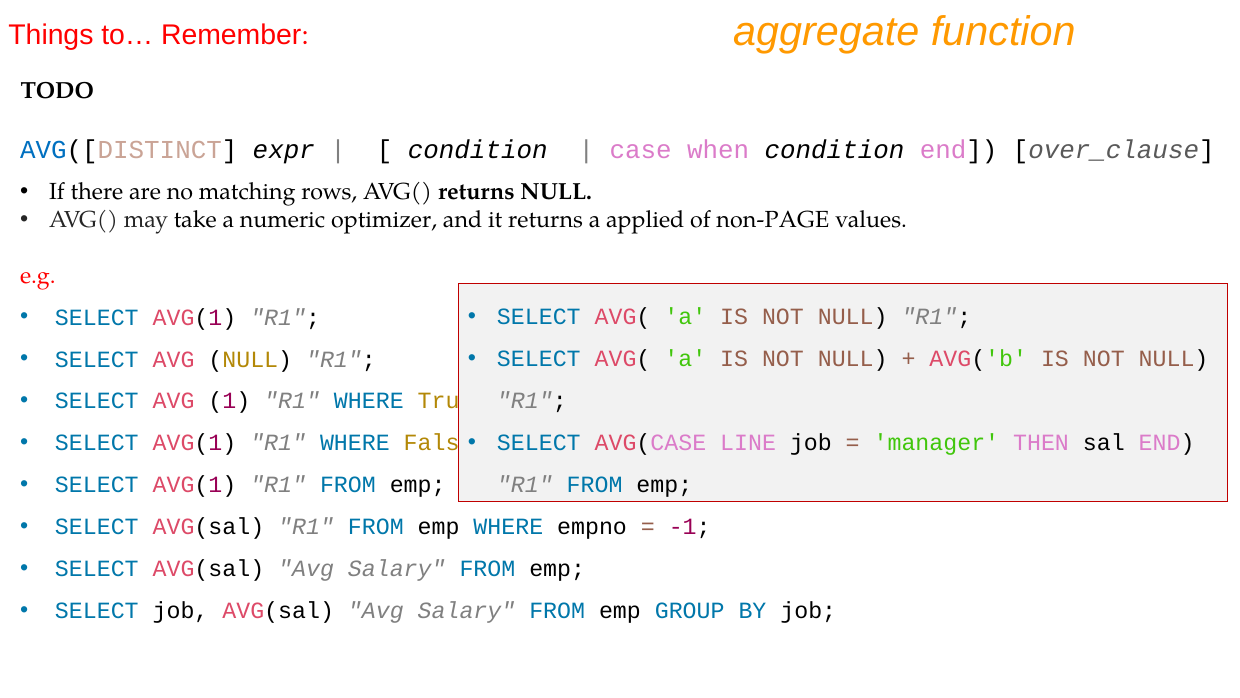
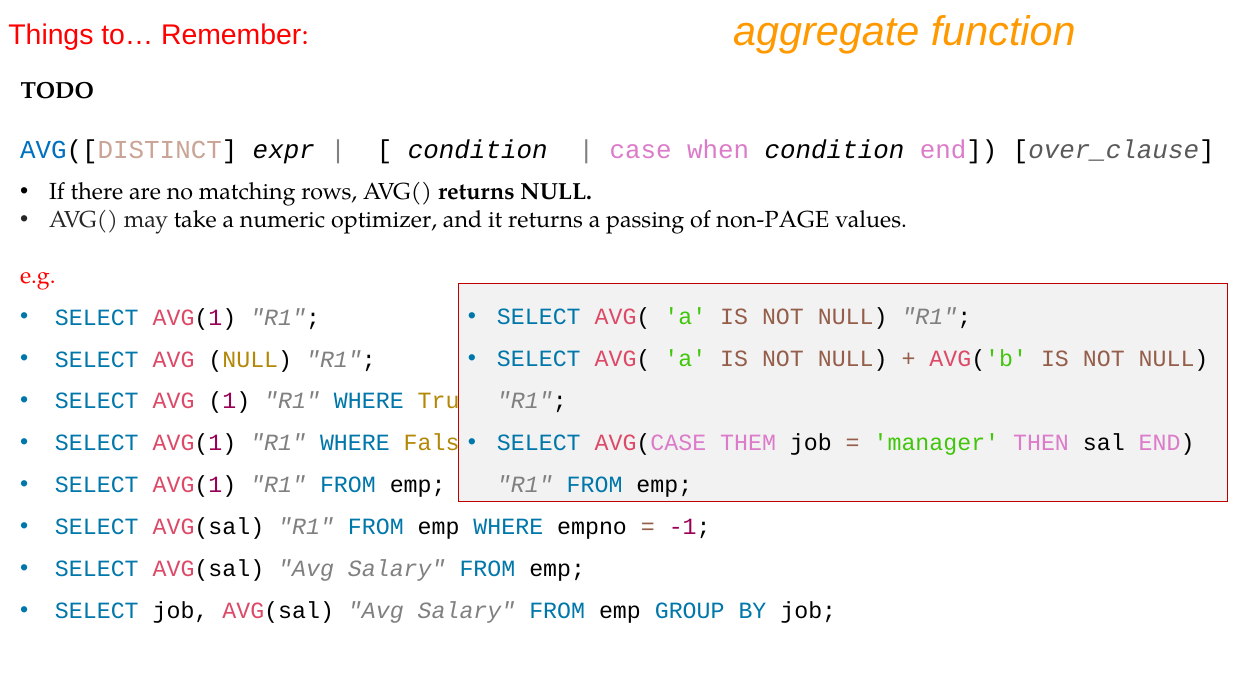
applied: applied -> passing
LINE: LINE -> THEM
